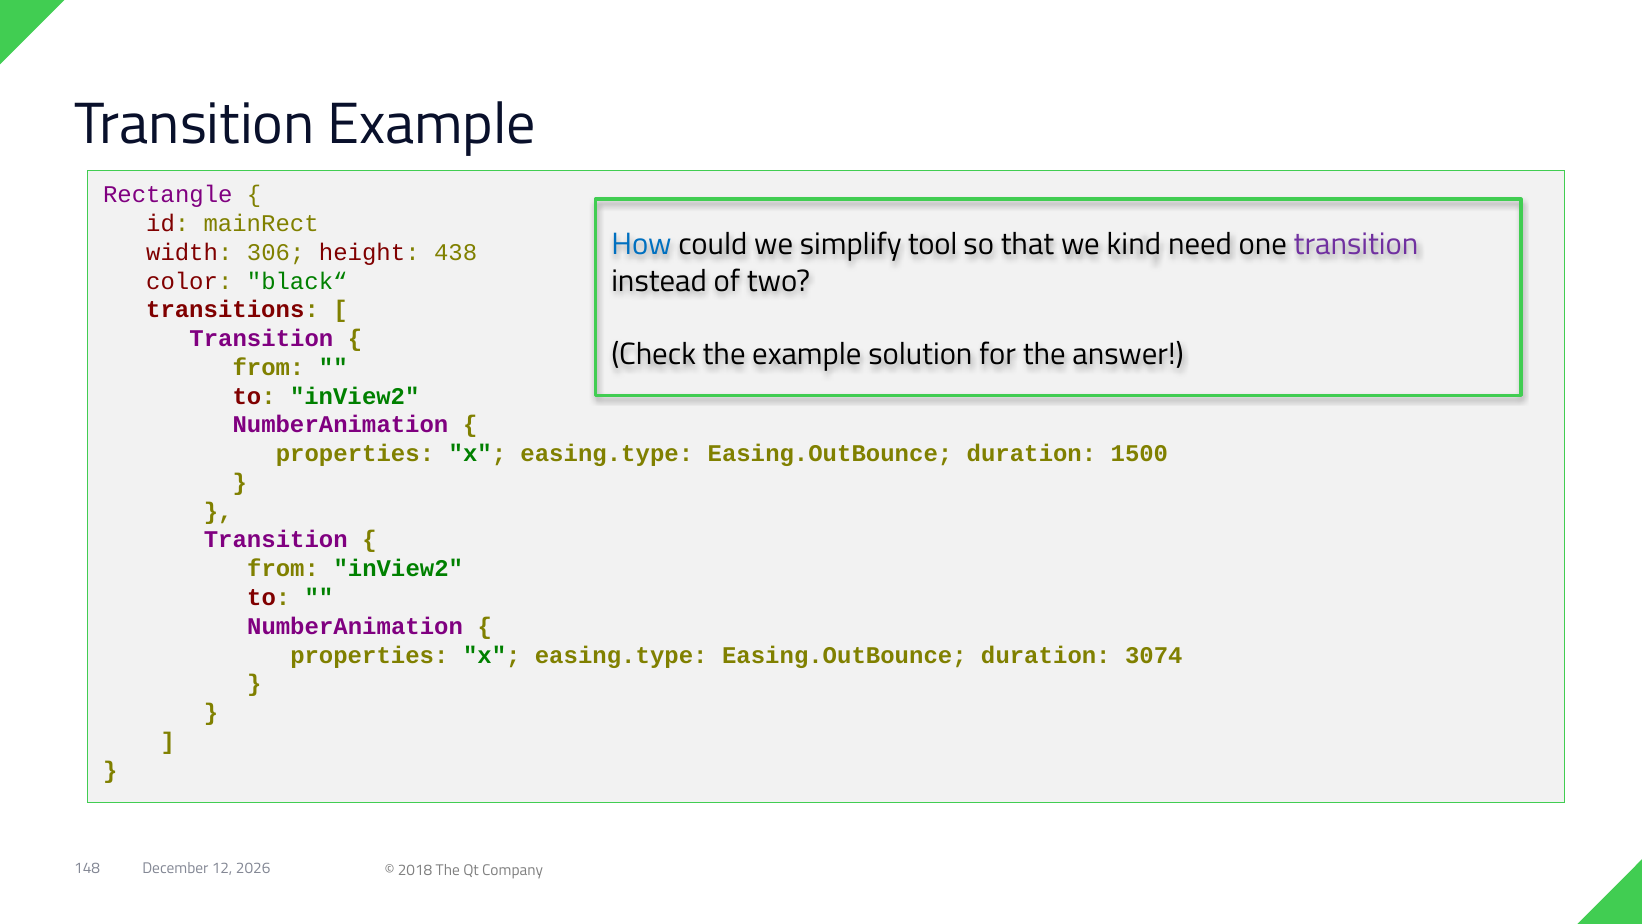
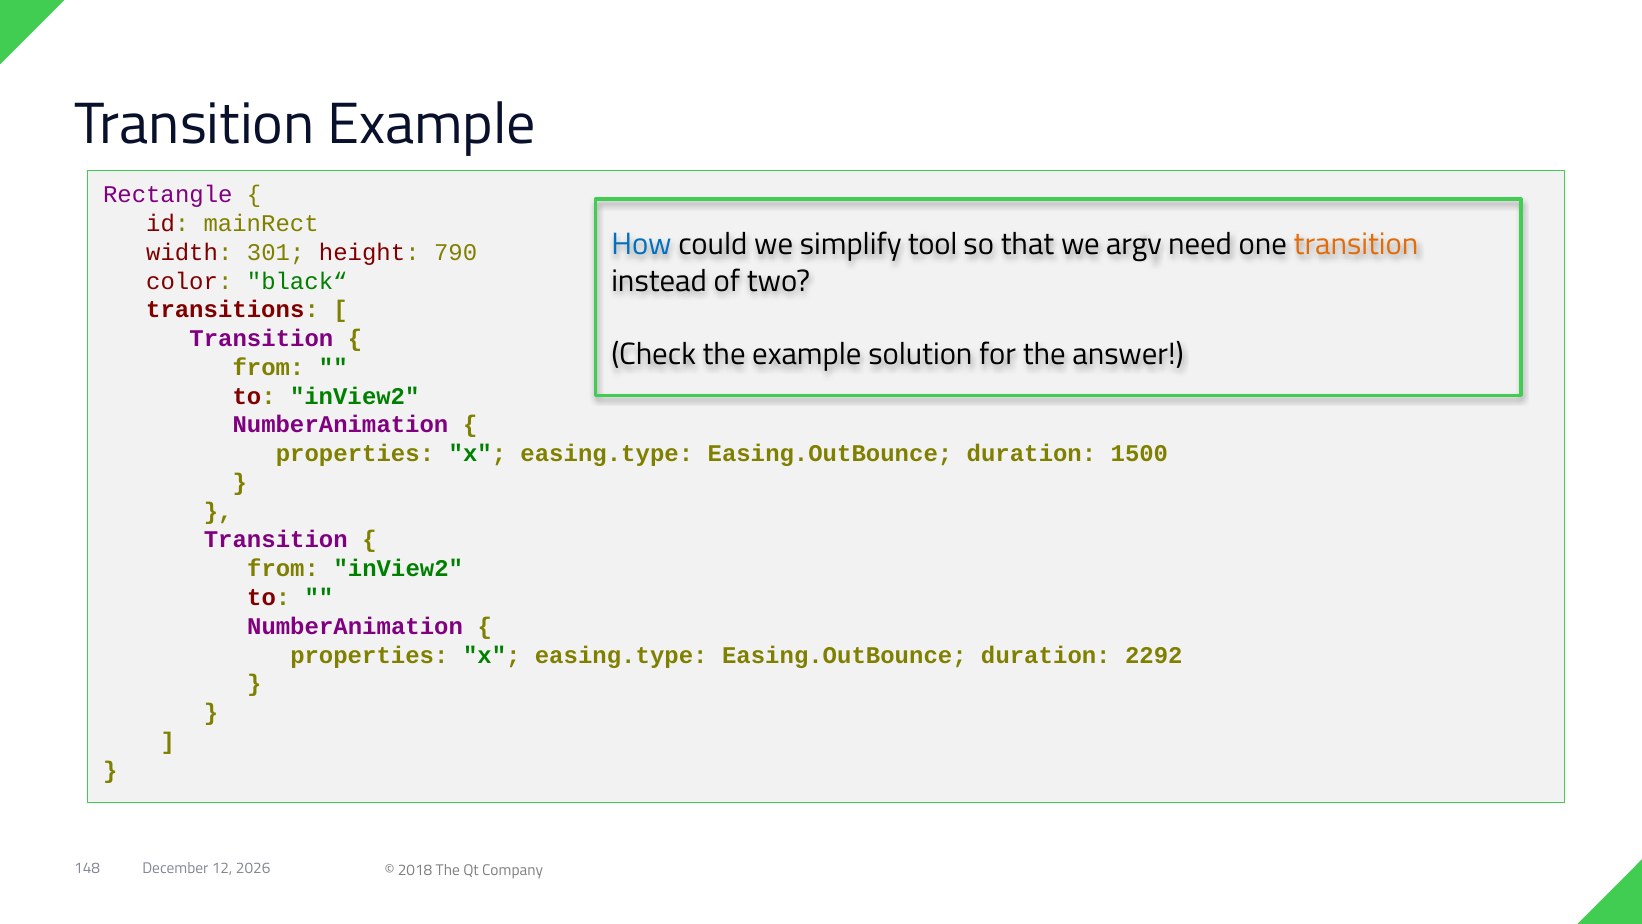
kind: kind -> argv
transition at (1356, 244) colour: purple -> orange
306: 306 -> 301
438: 438 -> 790
3074: 3074 -> 2292
